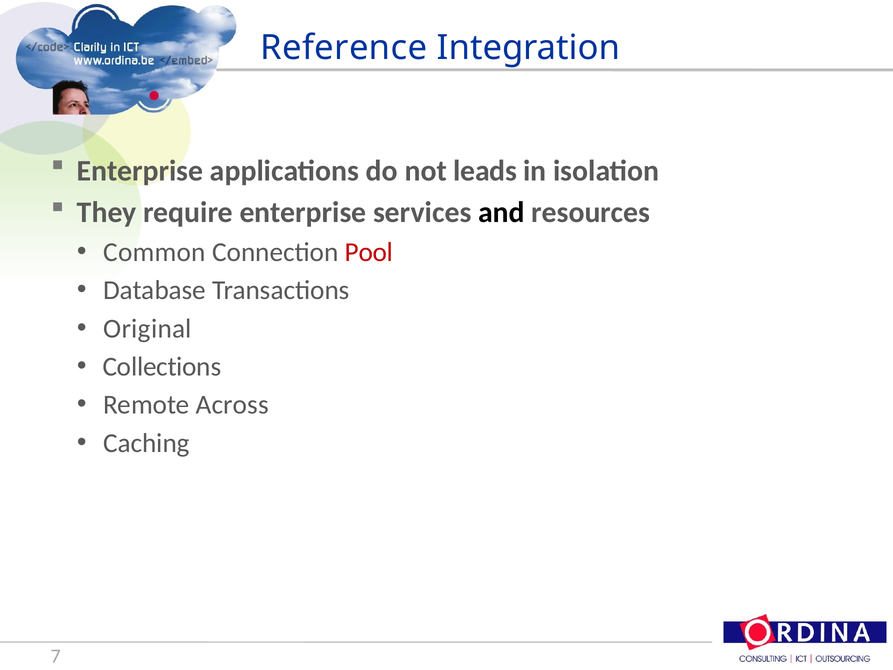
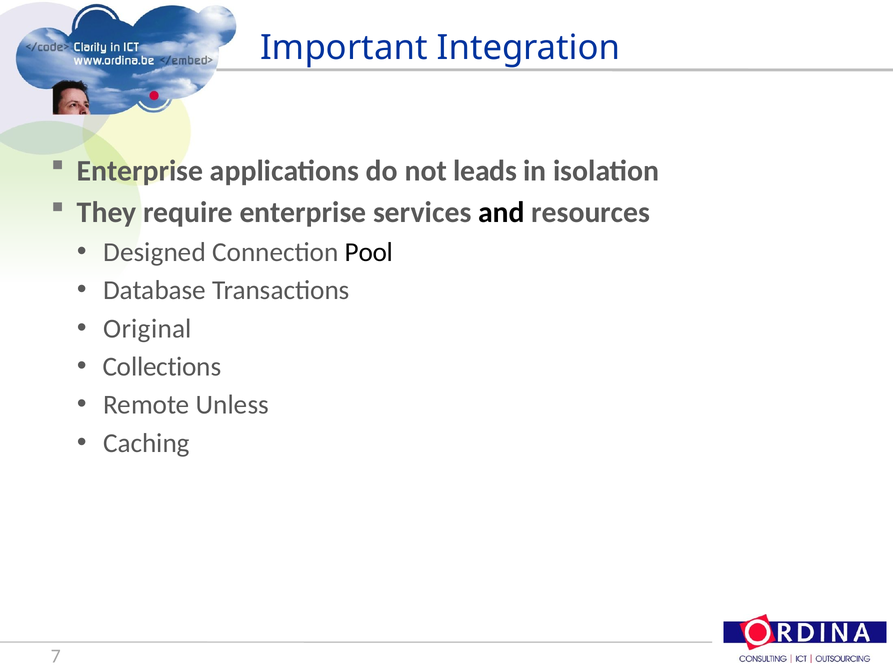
Reference: Reference -> Important
Common: Common -> Designed
Pool colour: red -> black
Across: Across -> Unless
